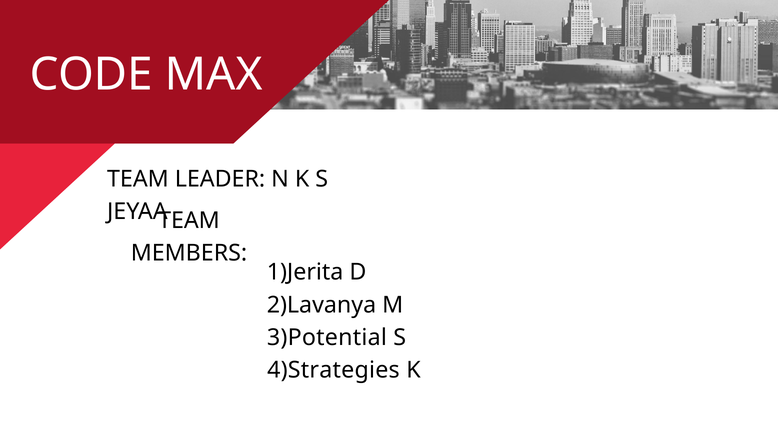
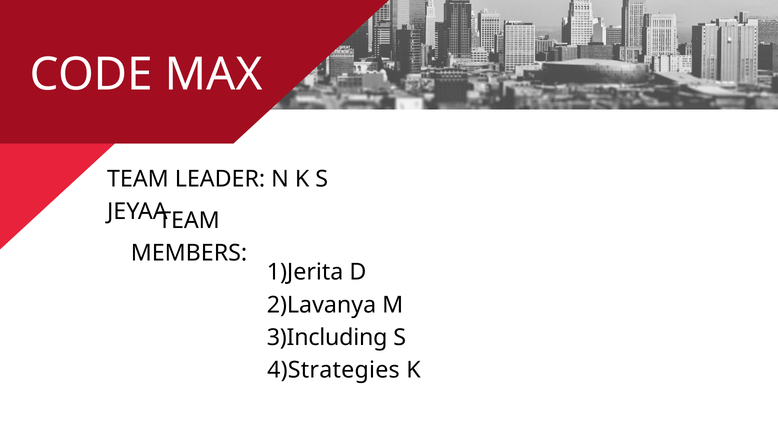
3)Potential: 3)Potential -> 3)Including
